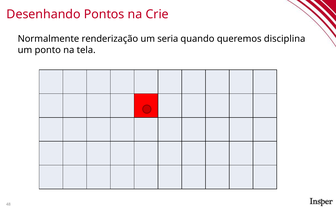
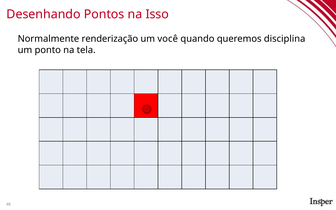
Crie: Crie -> Isso
seria: seria -> você
